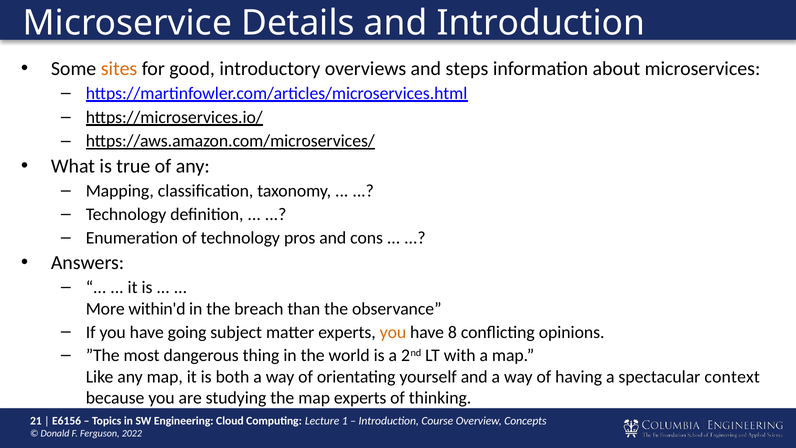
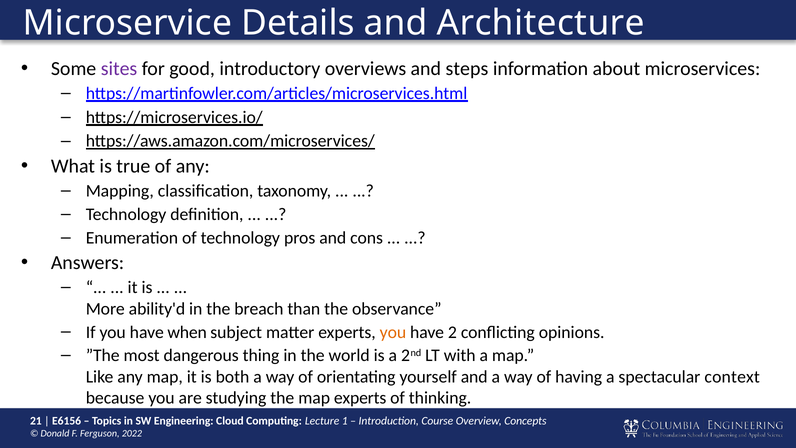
and Introduction: Introduction -> Architecture
sites colour: orange -> purple
within'd: within'd -> ability'd
going: going -> when
8: 8 -> 2
